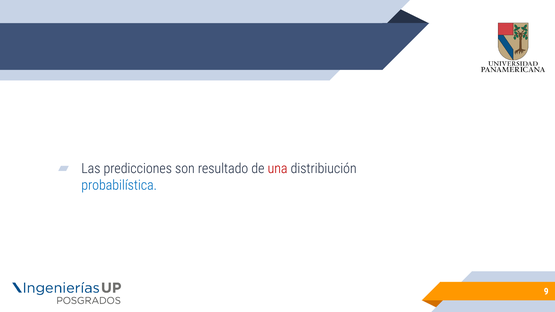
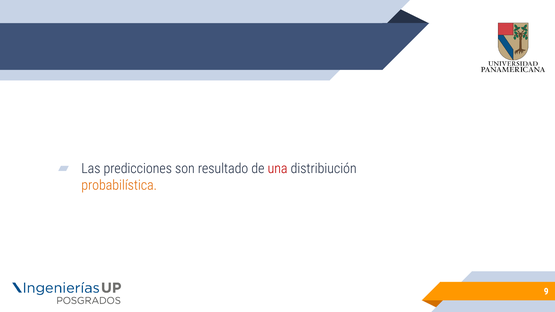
probabilística colour: blue -> orange
